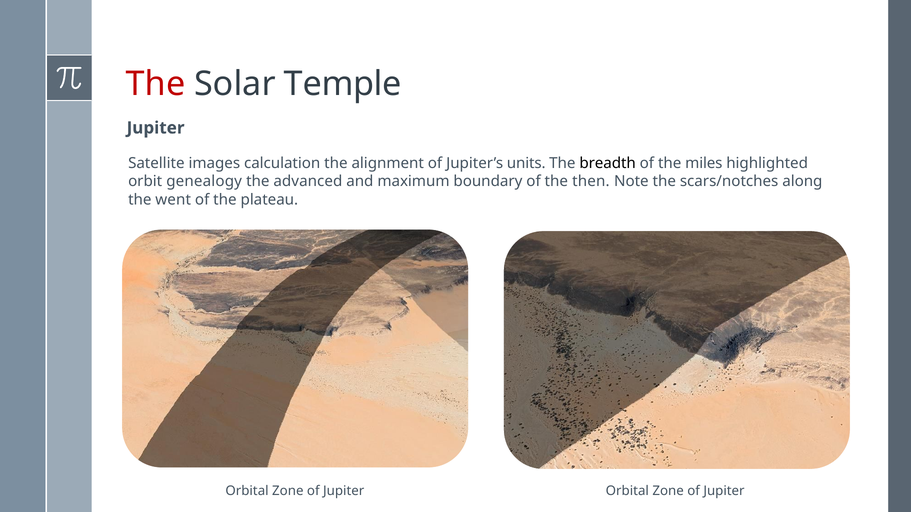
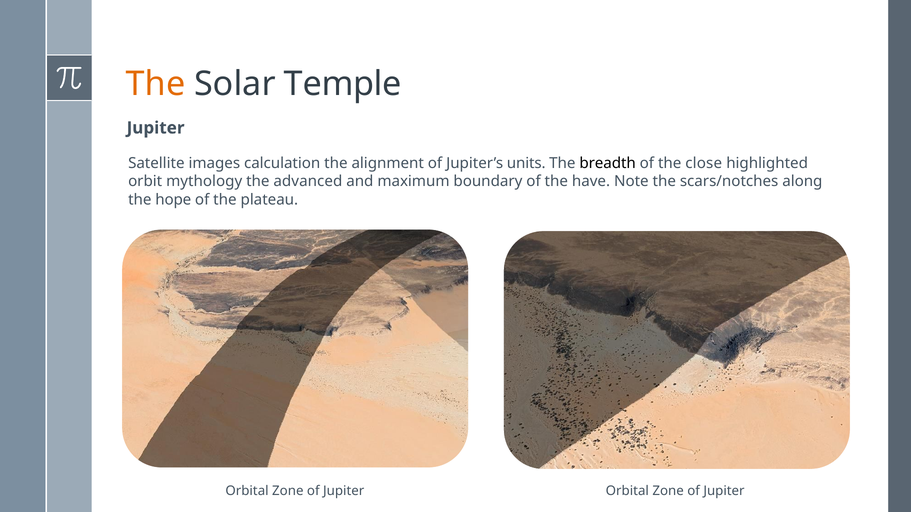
The at (156, 84) colour: red -> orange
miles: miles -> close
genealogy: genealogy -> mythology
then: then -> have
went: went -> hope
